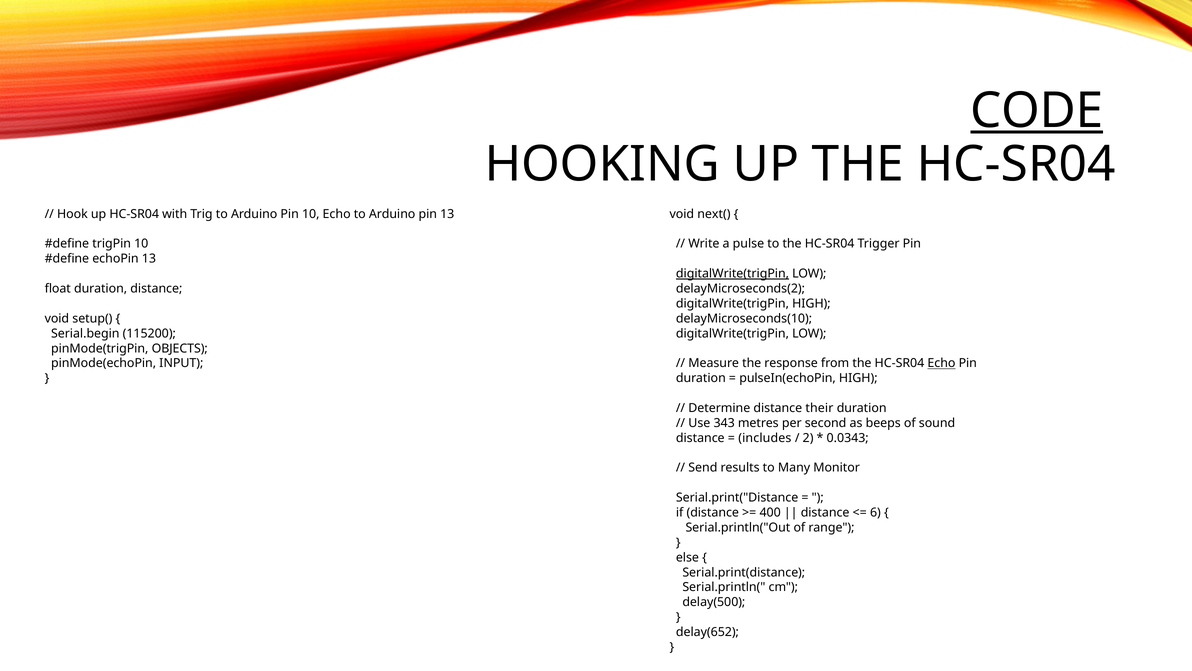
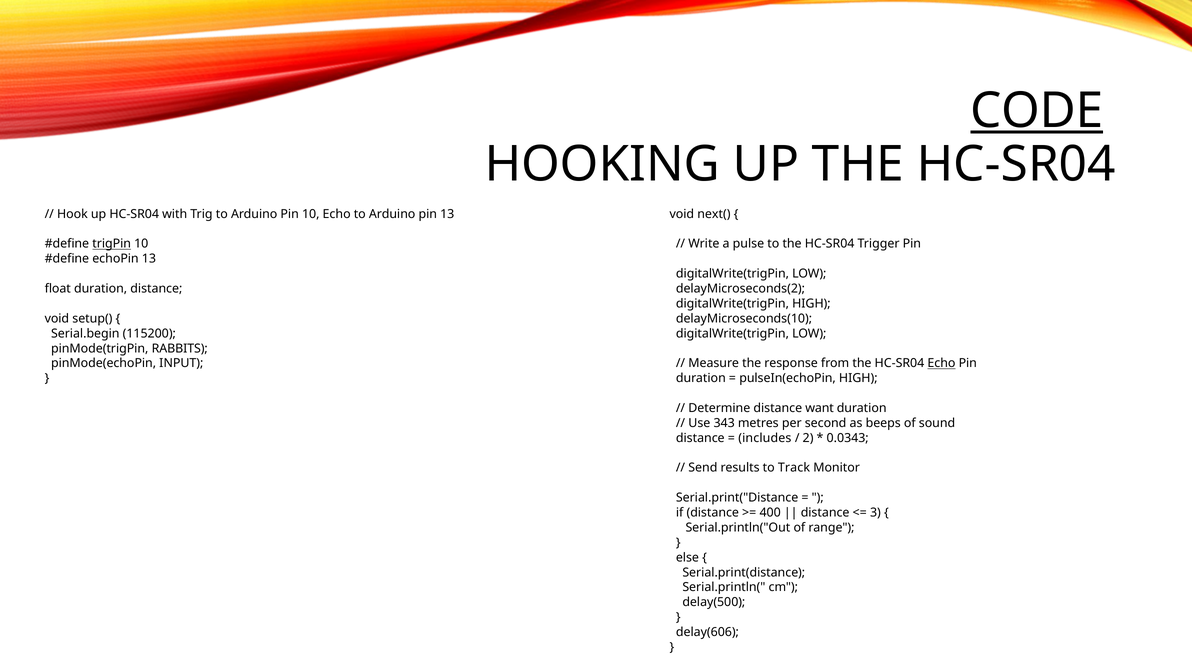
trigPin underline: none -> present
digitalWrite(trigPin at (732, 274) underline: present -> none
OBJECTS: OBJECTS -> RABBITS
their: their -> want
Many: Many -> Track
6: 6 -> 3
delay(652: delay(652 -> delay(606
